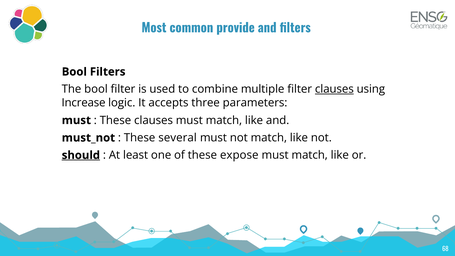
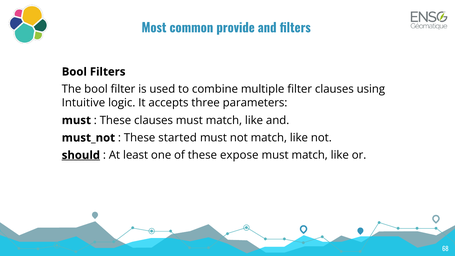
clauses at (334, 89) underline: present -> none
Increase: Increase -> Intuitive
several: several -> started
